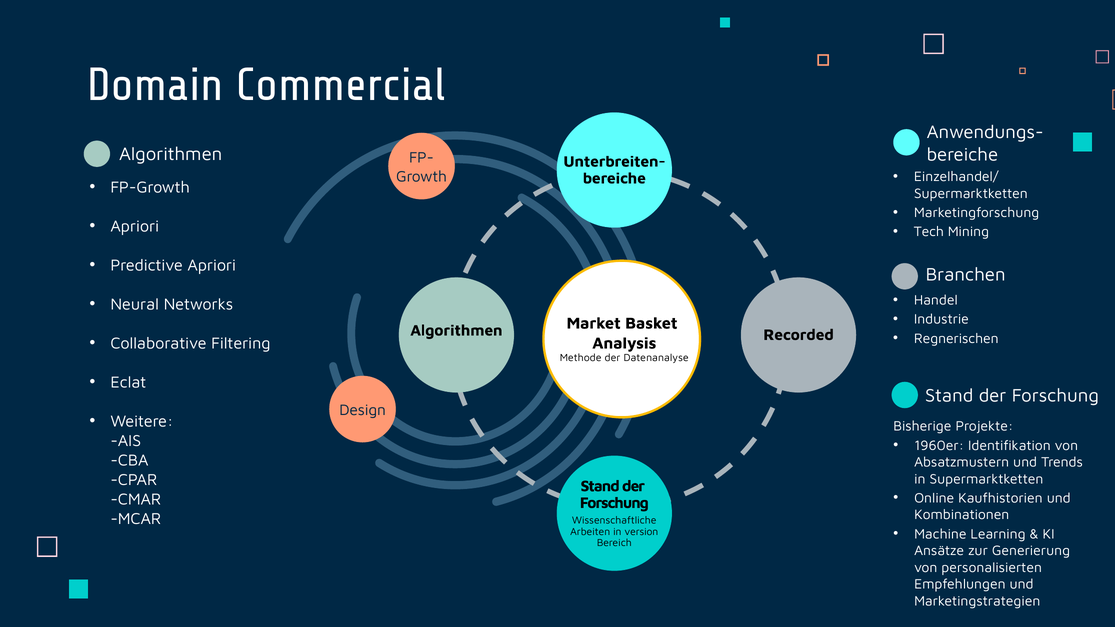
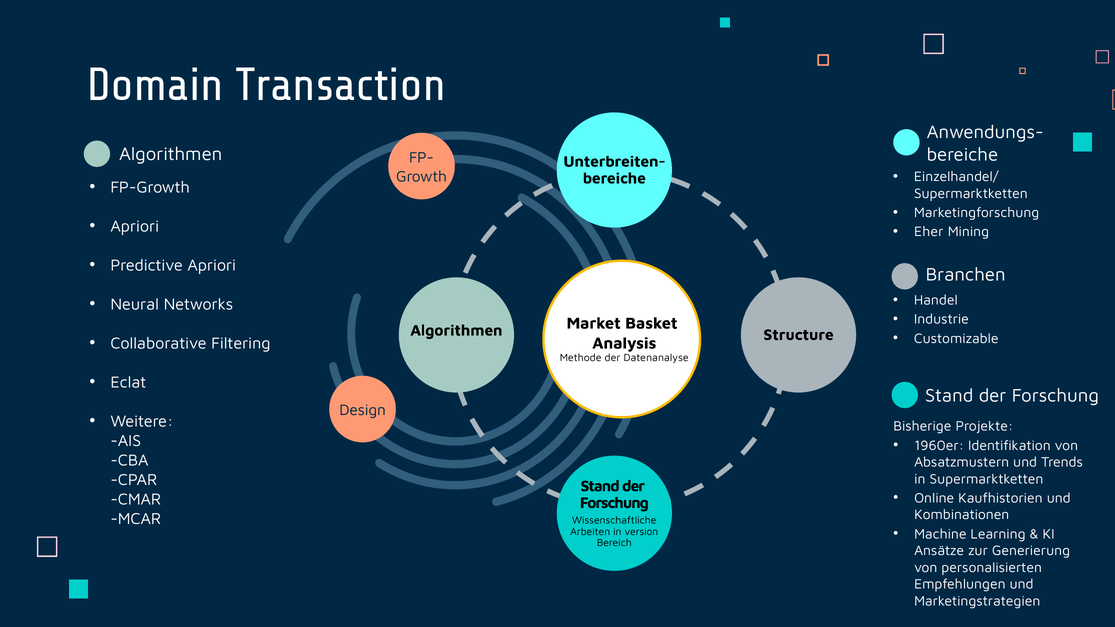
Commercial: Commercial -> Transaction
Tech: Tech -> Eher
Recorded: Recorded -> Structure
Regnerischen: Regnerischen -> Customizable
